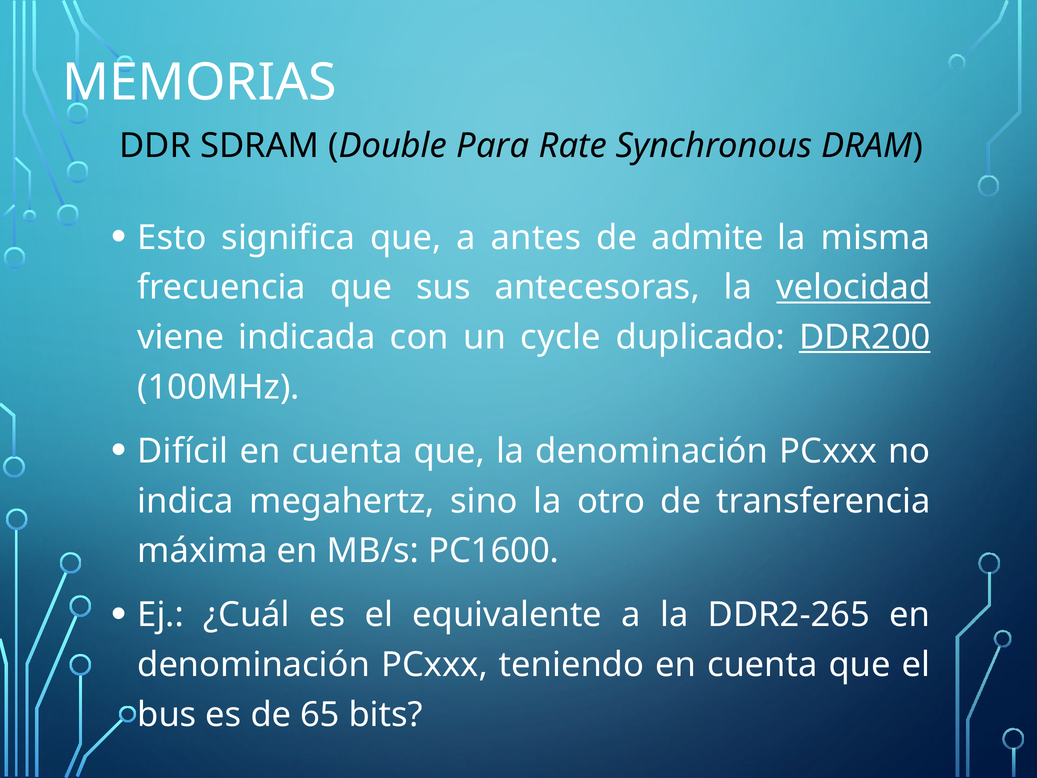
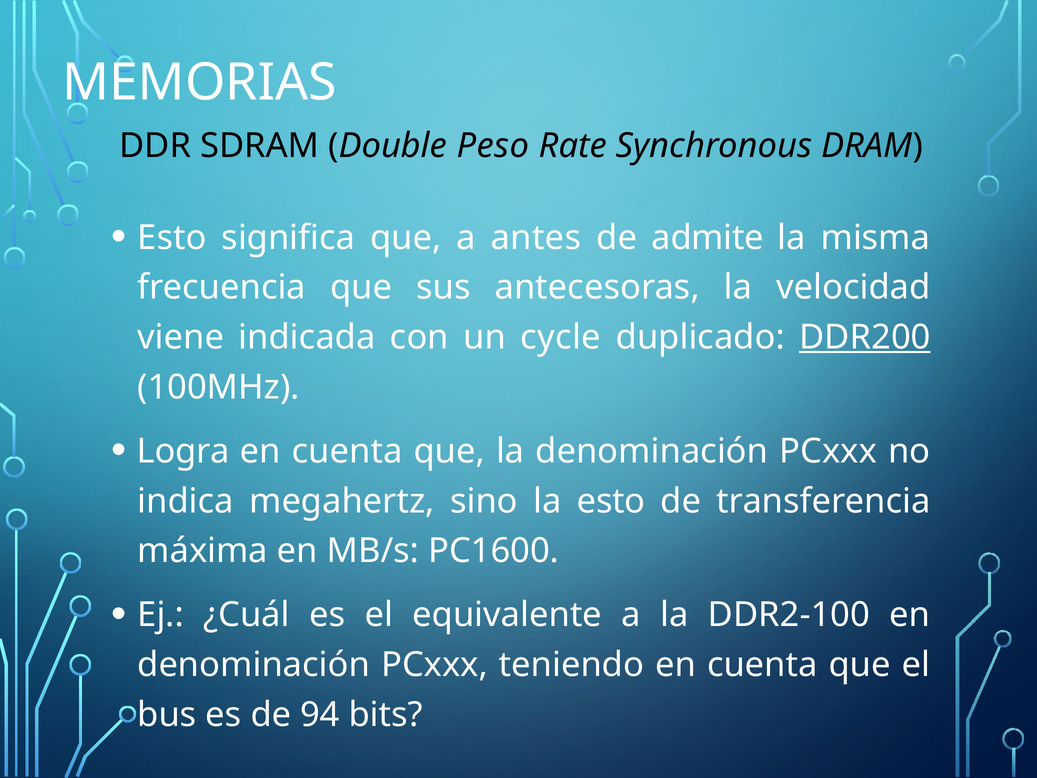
Para: Para -> Peso
velocidad underline: present -> none
Difícil: Difícil -> Logra
la otro: otro -> esto
DDR2-265: DDR2-265 -> DDR2-100
65: 65 -> 94
